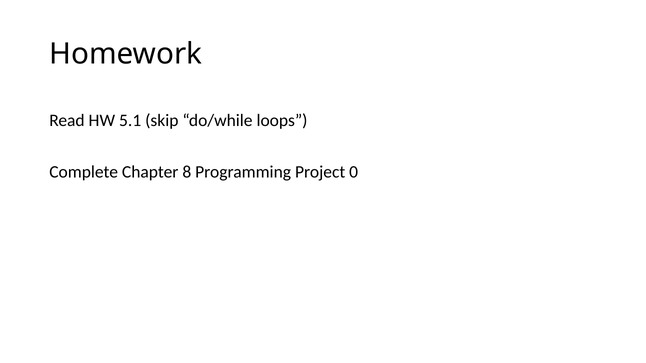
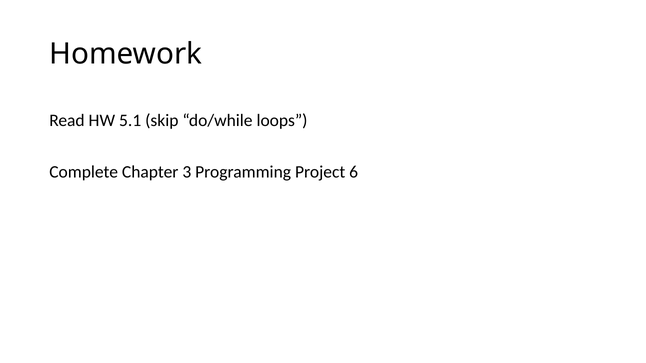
8: 8 -> 3
0: 0 -> 6
